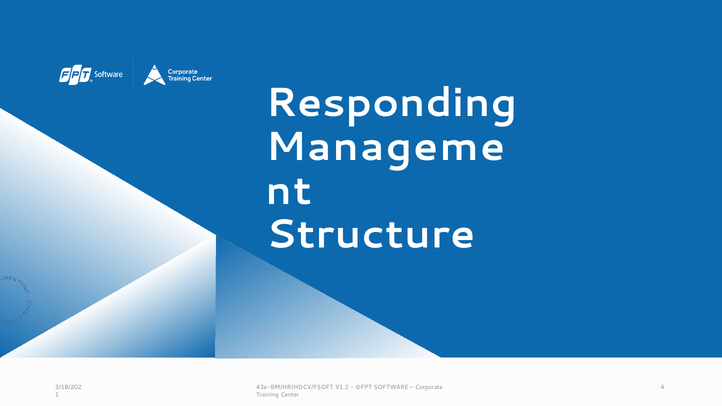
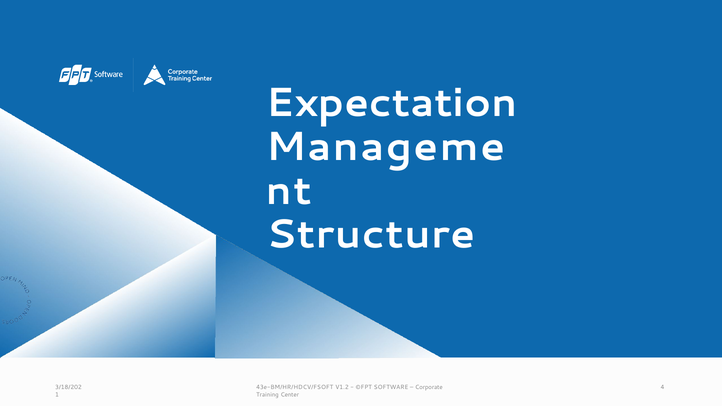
Responding: Responding -> Expectation
